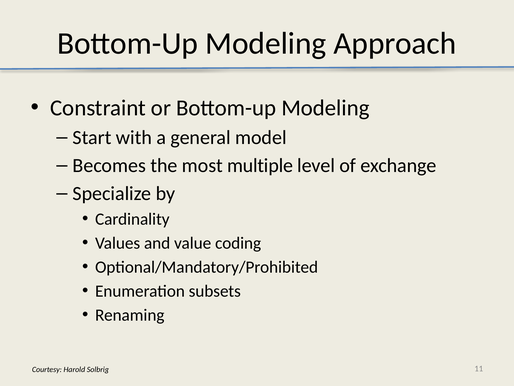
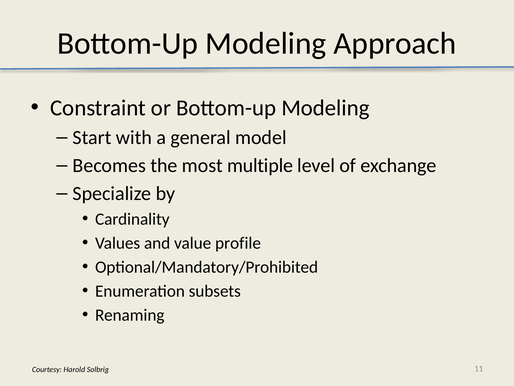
coding: coding -> profile
